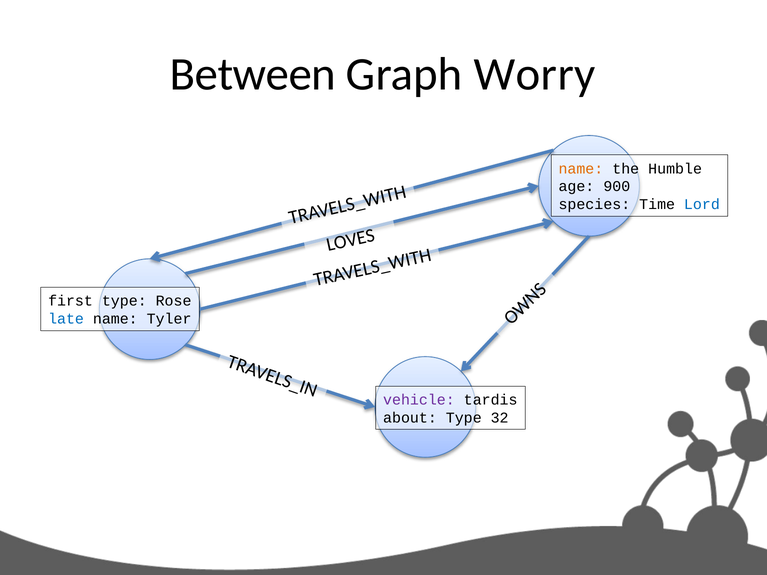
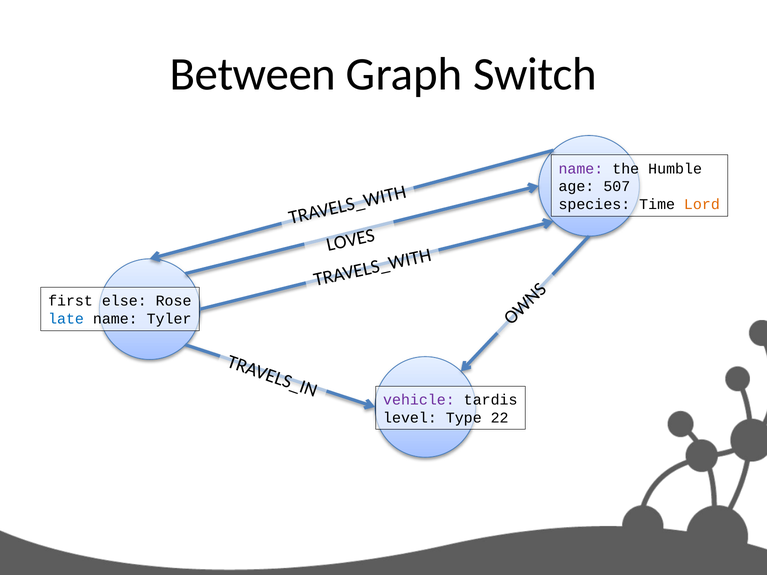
Worry: Worry -> Switch
name at (581, 169) colour: orange -> purple
900: 900 -> 507
Lord colour: blue -> orange
first type: type -> else
about: about -> level
32: 32 -> 22
